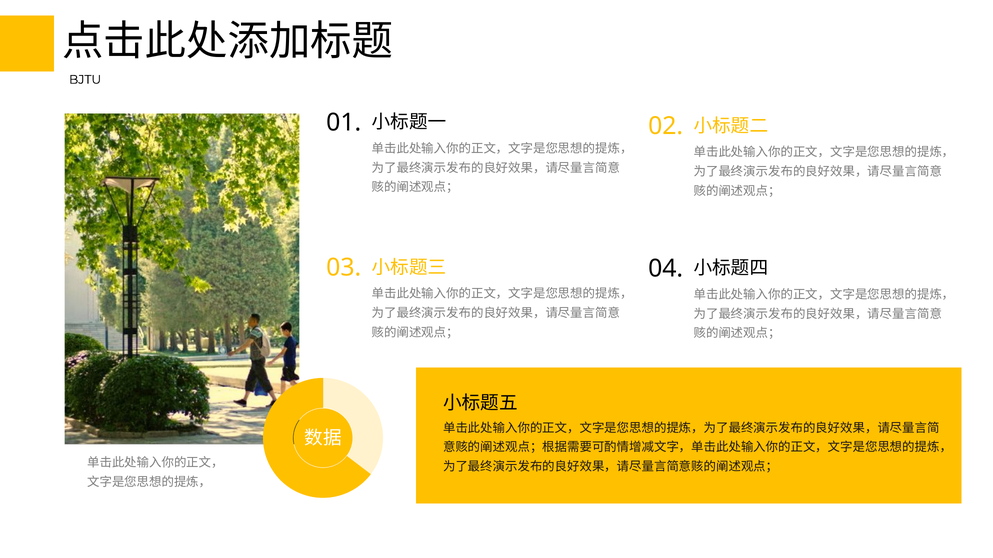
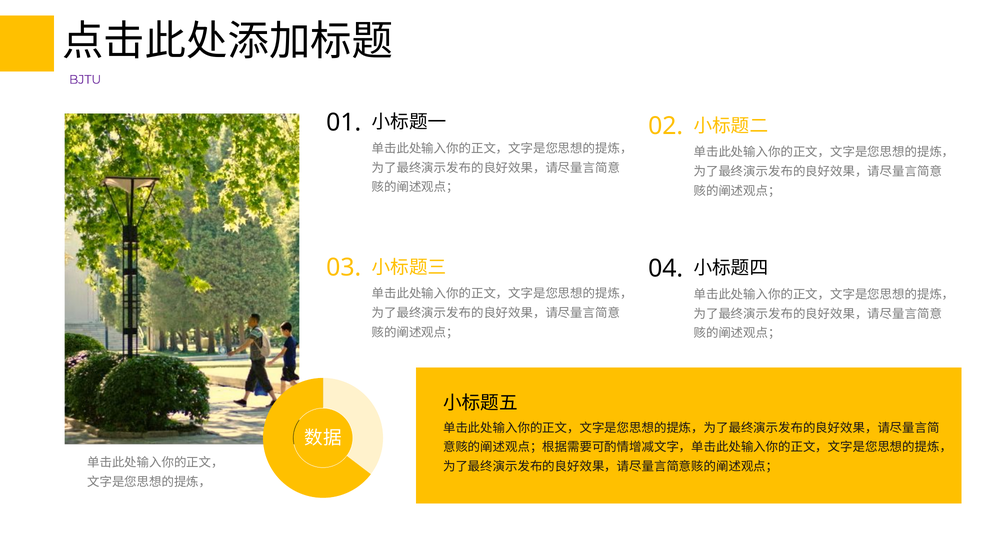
BJTU colour: black -> purple
